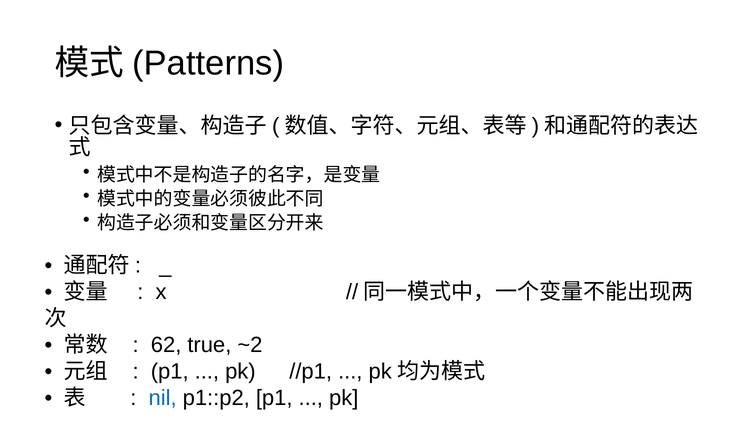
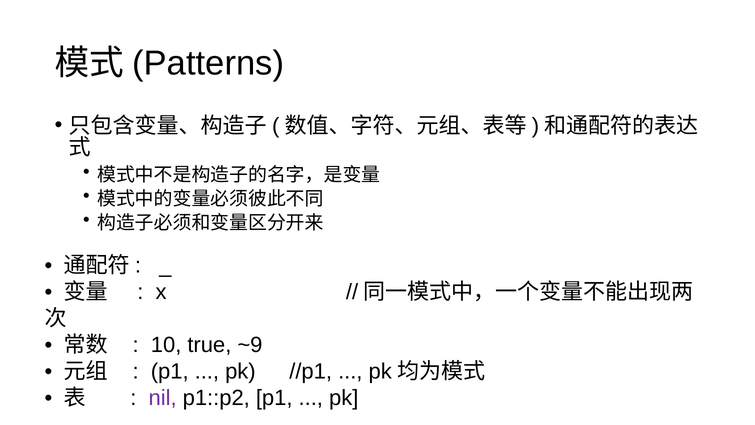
62: 62 -> 10
~2: ~2 -> ~9
nil colour: blue -> purple
